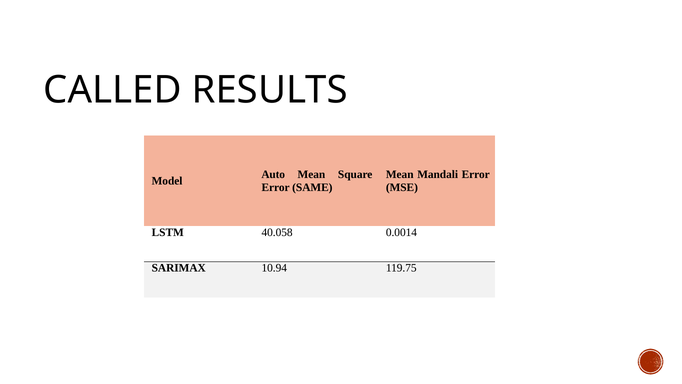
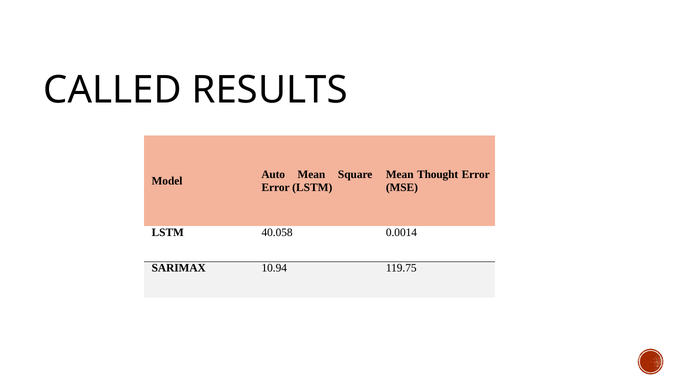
Mandali: Mandali -> Thought
Error SAME: SAME -> LSTM
